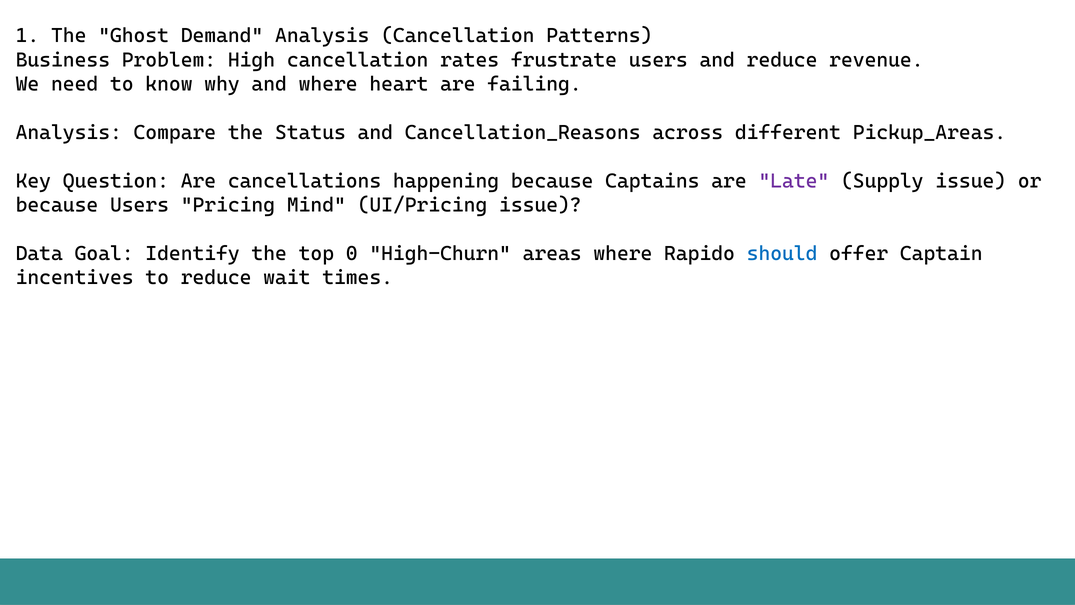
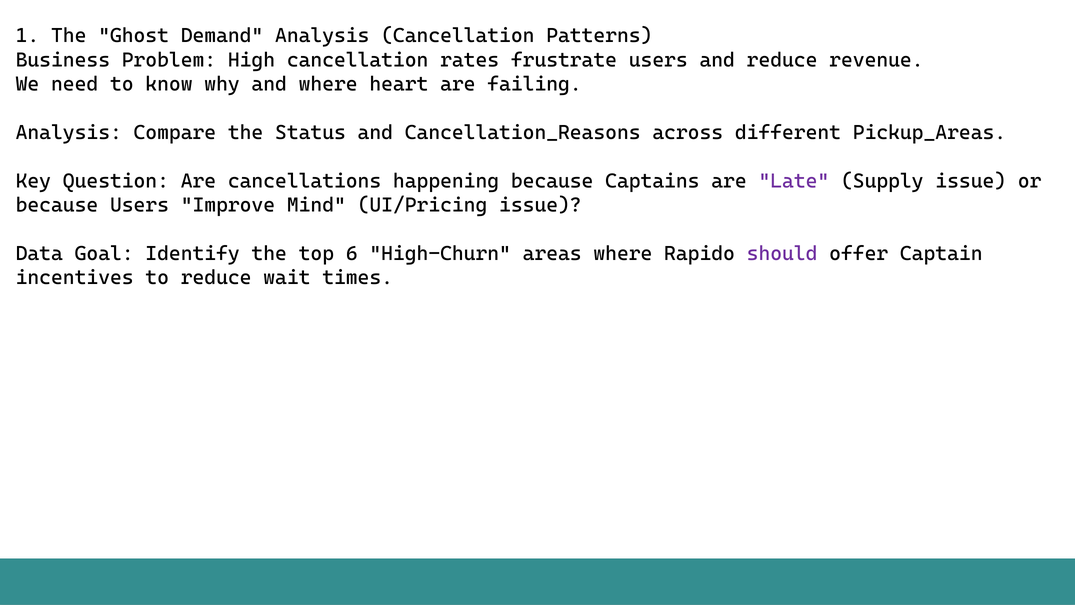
Pricing: Pricing -> Improve
0: 0 -> 6
should colour: blue -> purple
